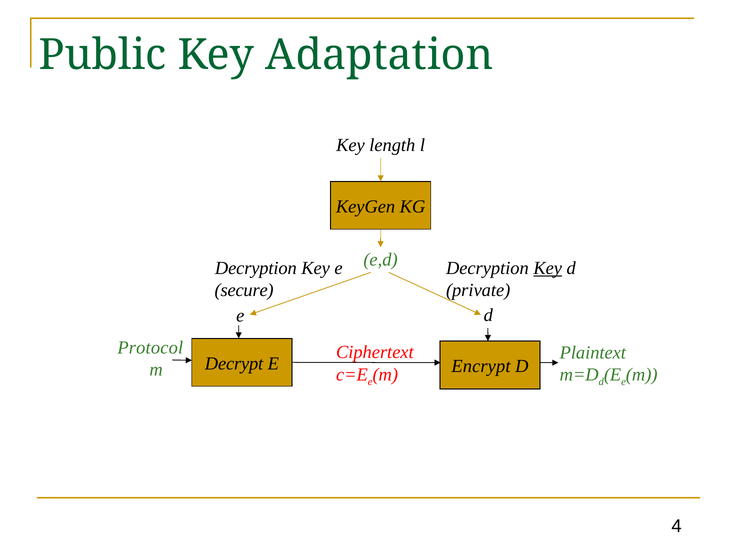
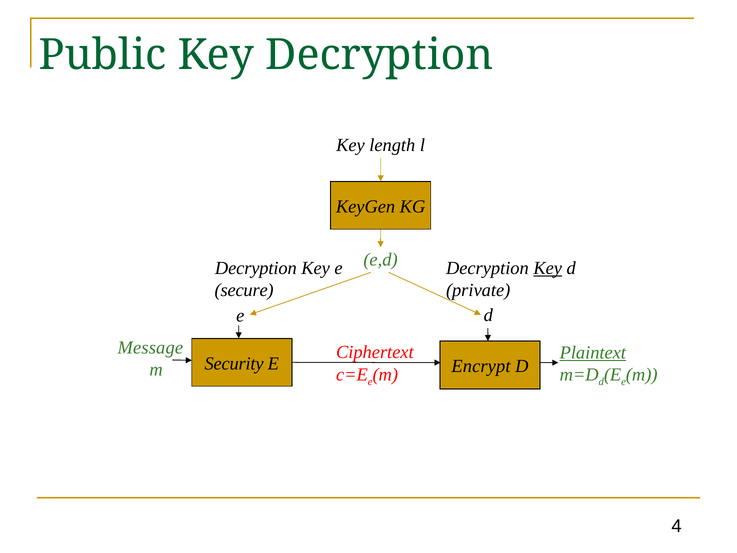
Key Adaptation: Adaptation -> Decryption
Protocol: Protocol -> Message
Plaintext underline: none -> present
Decrypt: Decrypt -> Security
